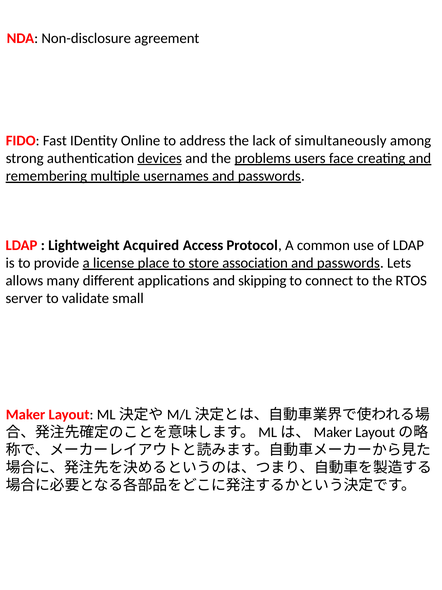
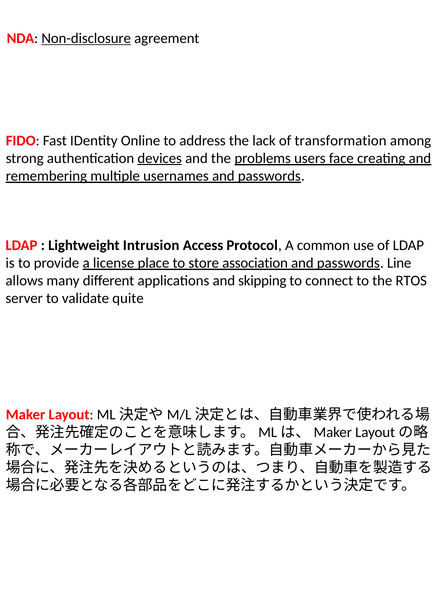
Non-disclosure underline: none -> present
simultaneously: simultaneously -> transformation
Acquired: Acquired -> Intrusion
Lets: Lets -> Line
small: small -> quite
